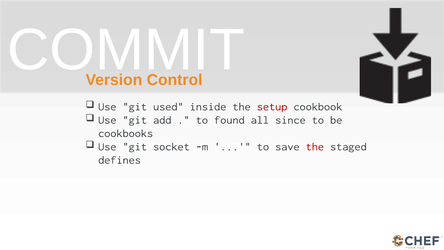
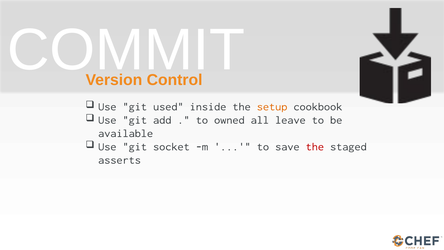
setup colour: red -> orange
found: found -> owned
since: since -> leave
cookbooks: cookbooks -> available
defines: defines -> asserts
